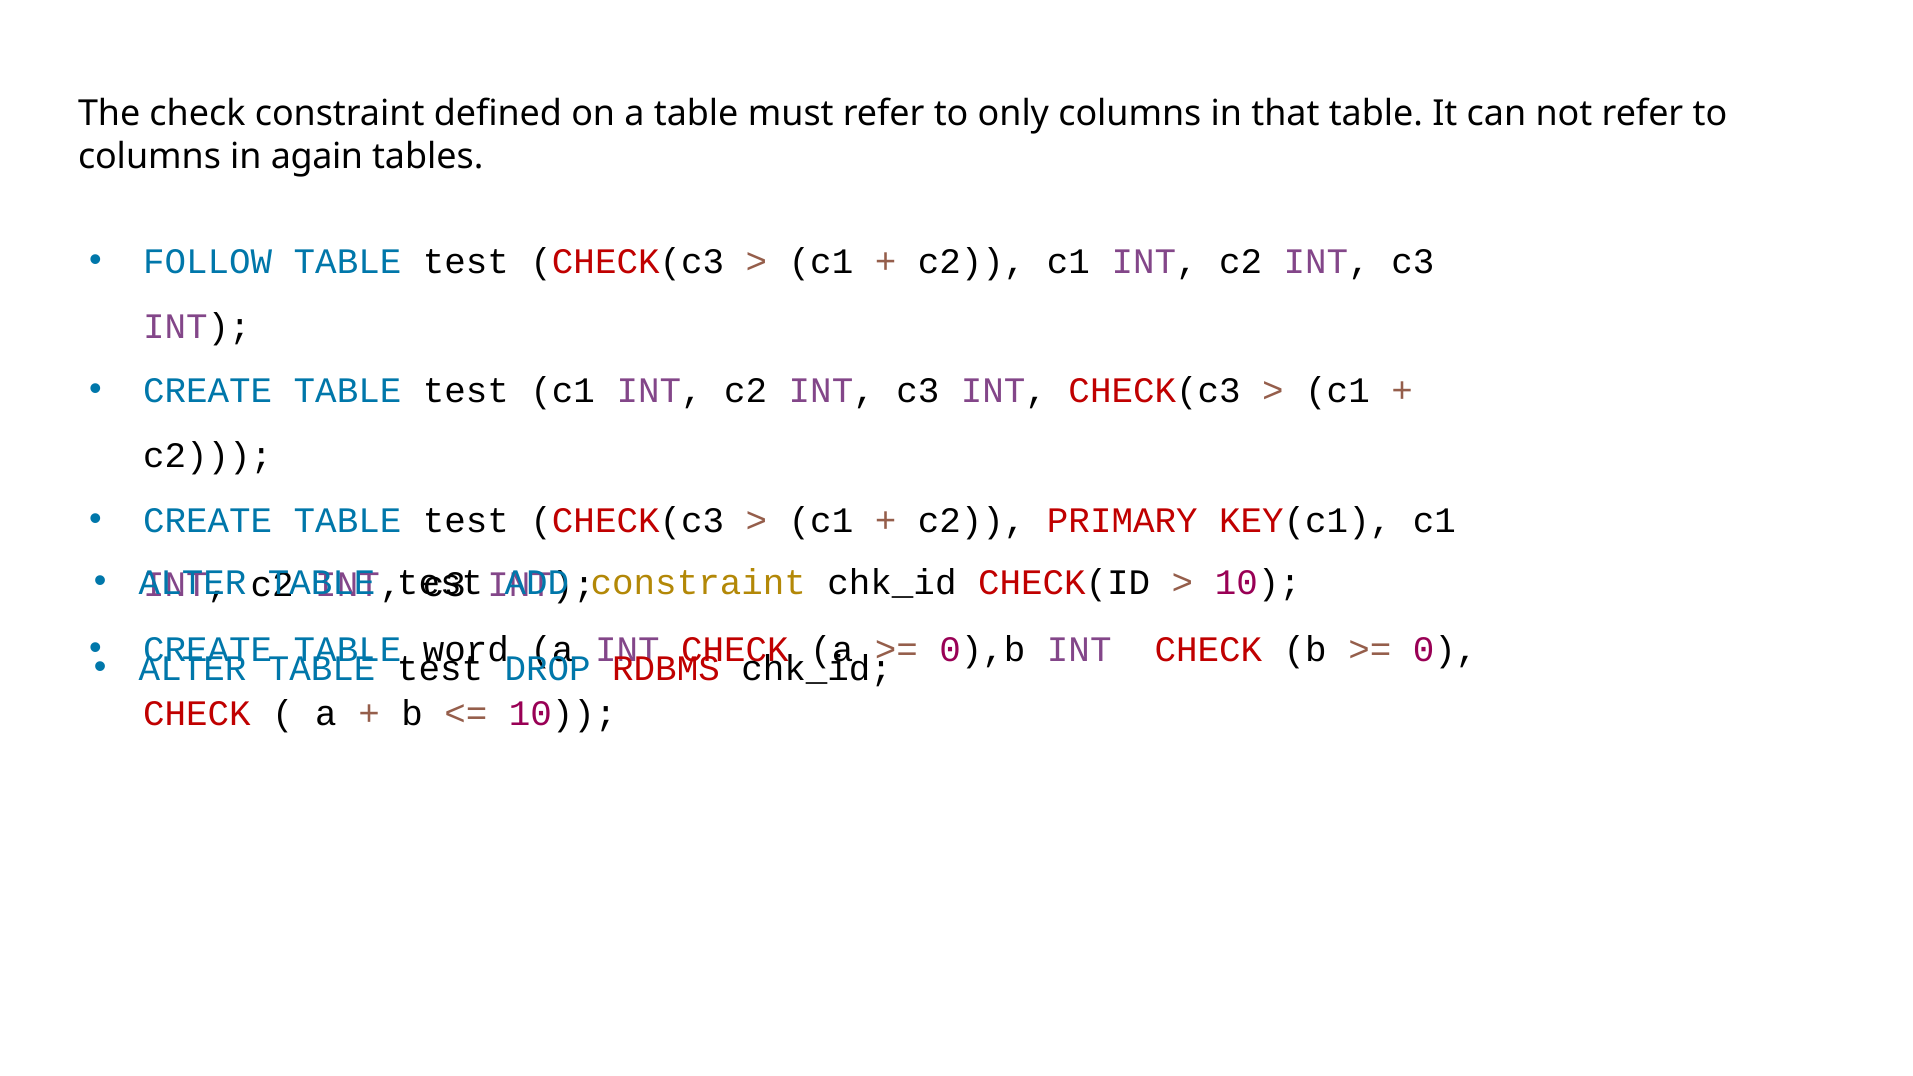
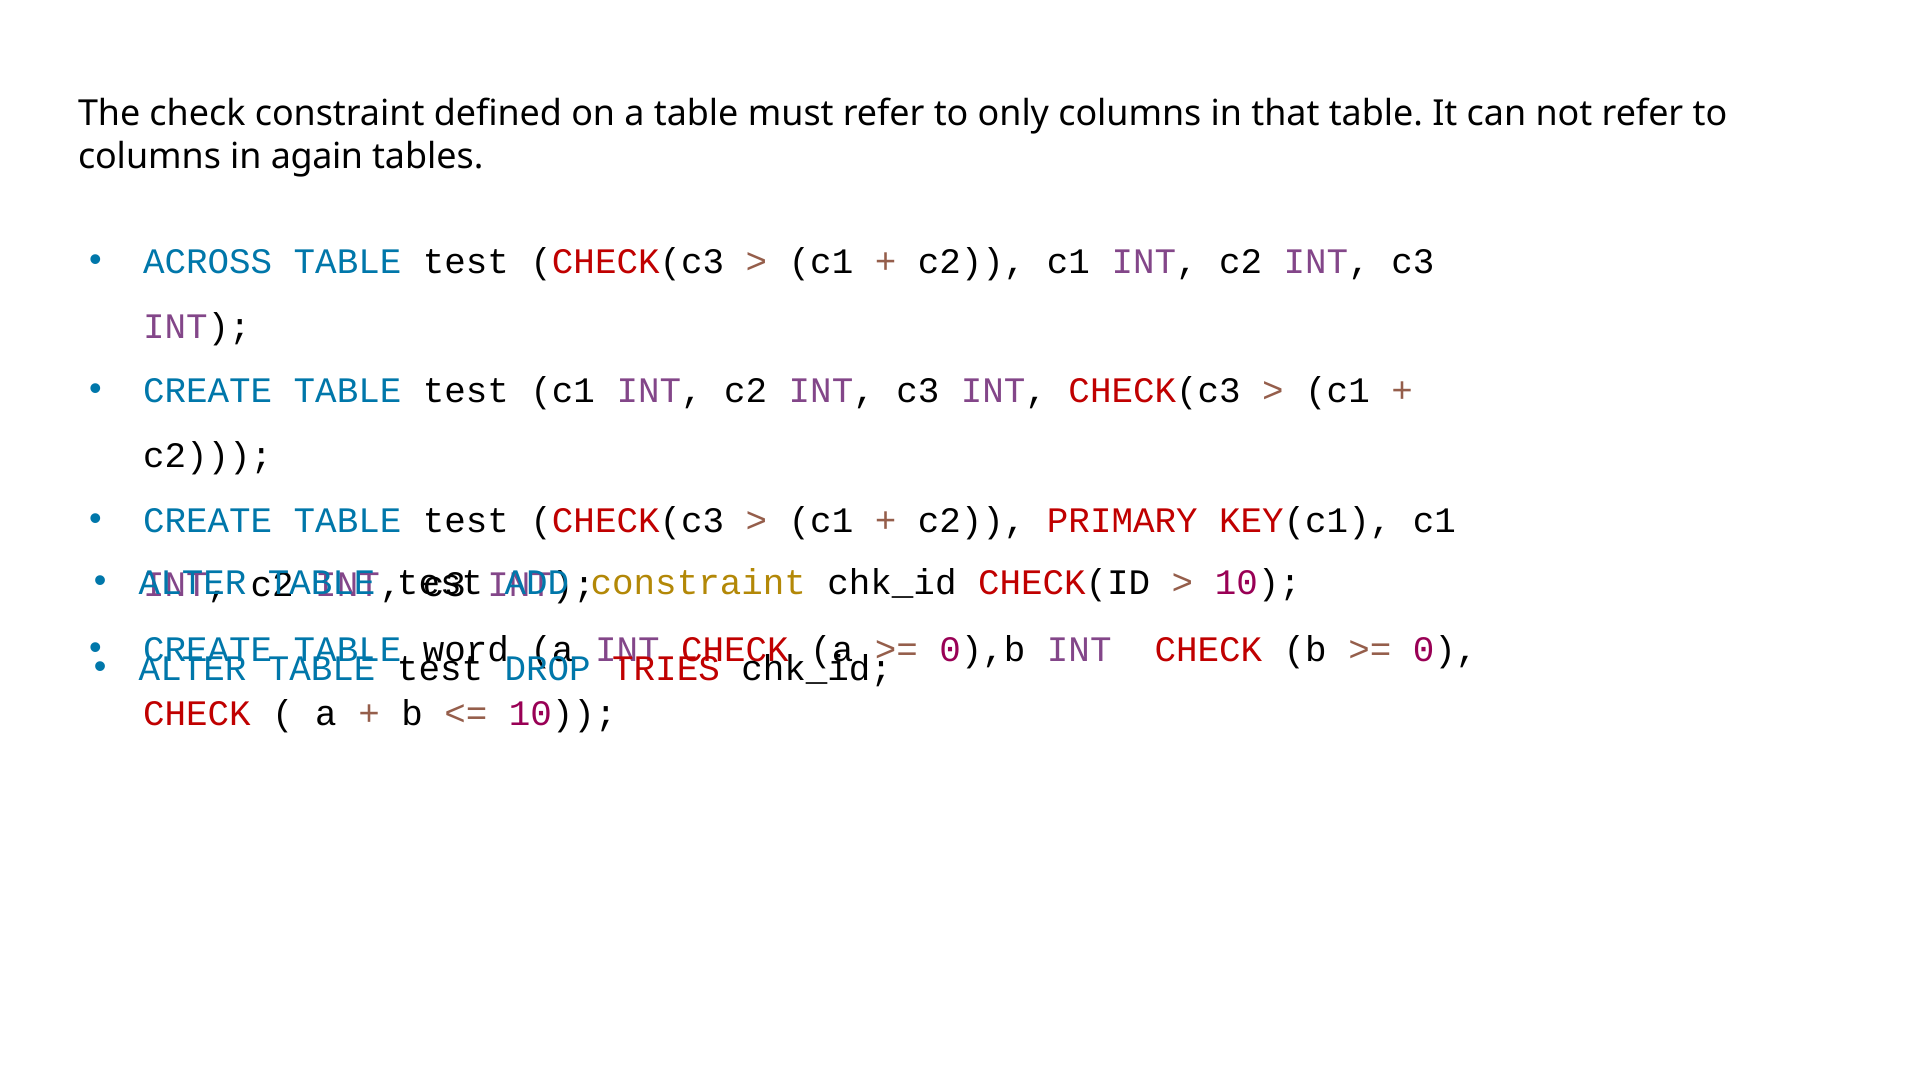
FOLLOW: FOLLOW -> ACROSS
RDBMS: RDBMS -> TRIES
